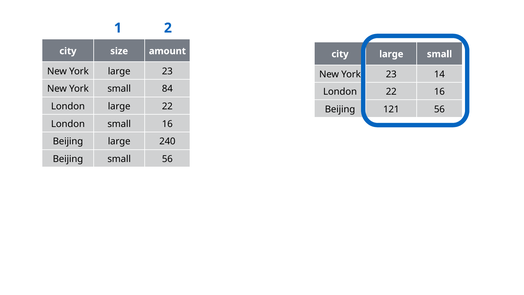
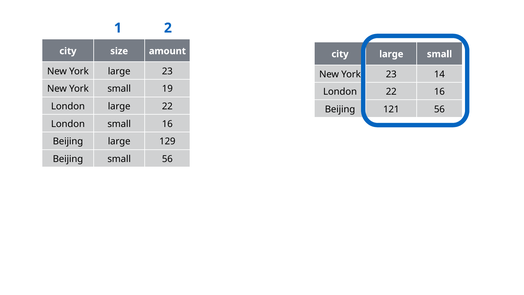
84: 84 -> 19
240: 240 -> 129
